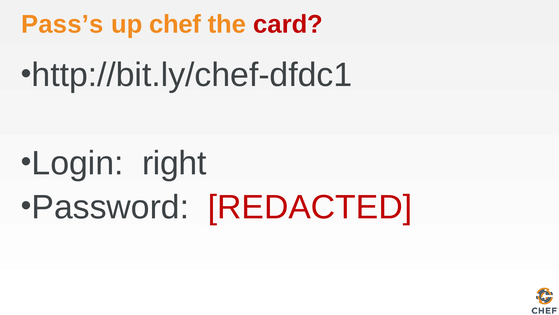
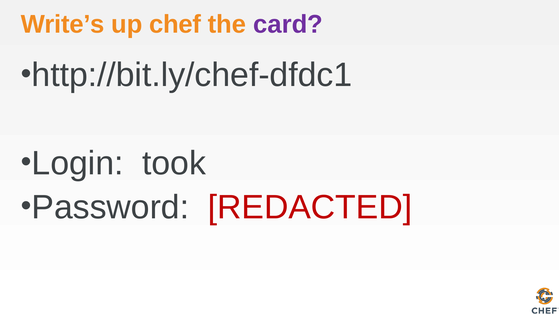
Pass’s: Pass’s -> Write’s
card colour: red -> purple
right: right -> took
